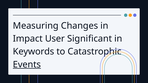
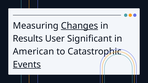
Changes underline: none -> present
Impact: Impact -> Results
Keywords: Keywords -> American
